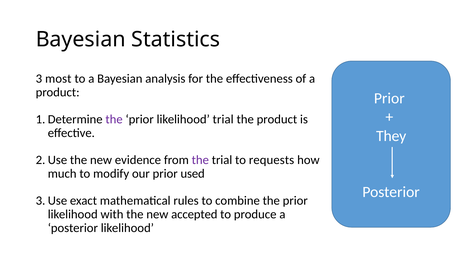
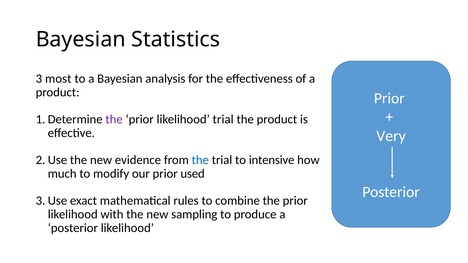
They: They -> Very
the at (200, 160) colour: purple -> blue
requests: requests -> intensive
accepted: accepted -> sampling
